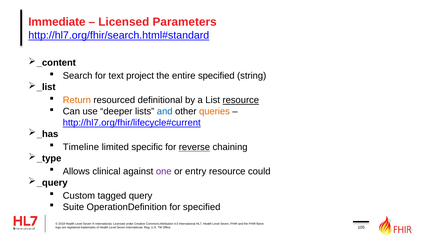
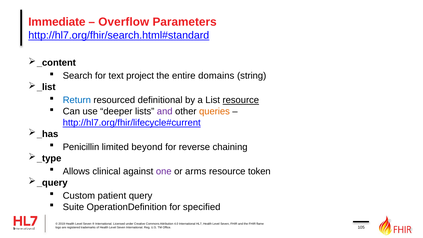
Licensed at (124, 22): Licensed -> Overflow
entire specified: specified -> domains
Return colour: orange -> blue
and at (165, 111) colour: blue -> purple
Timeline: Timeline -> Penicillin
specific: specific -> beyond
reverse underline: present -> none
entry: entry -> arms
could: could -> token
tagged: tagged -> patient
